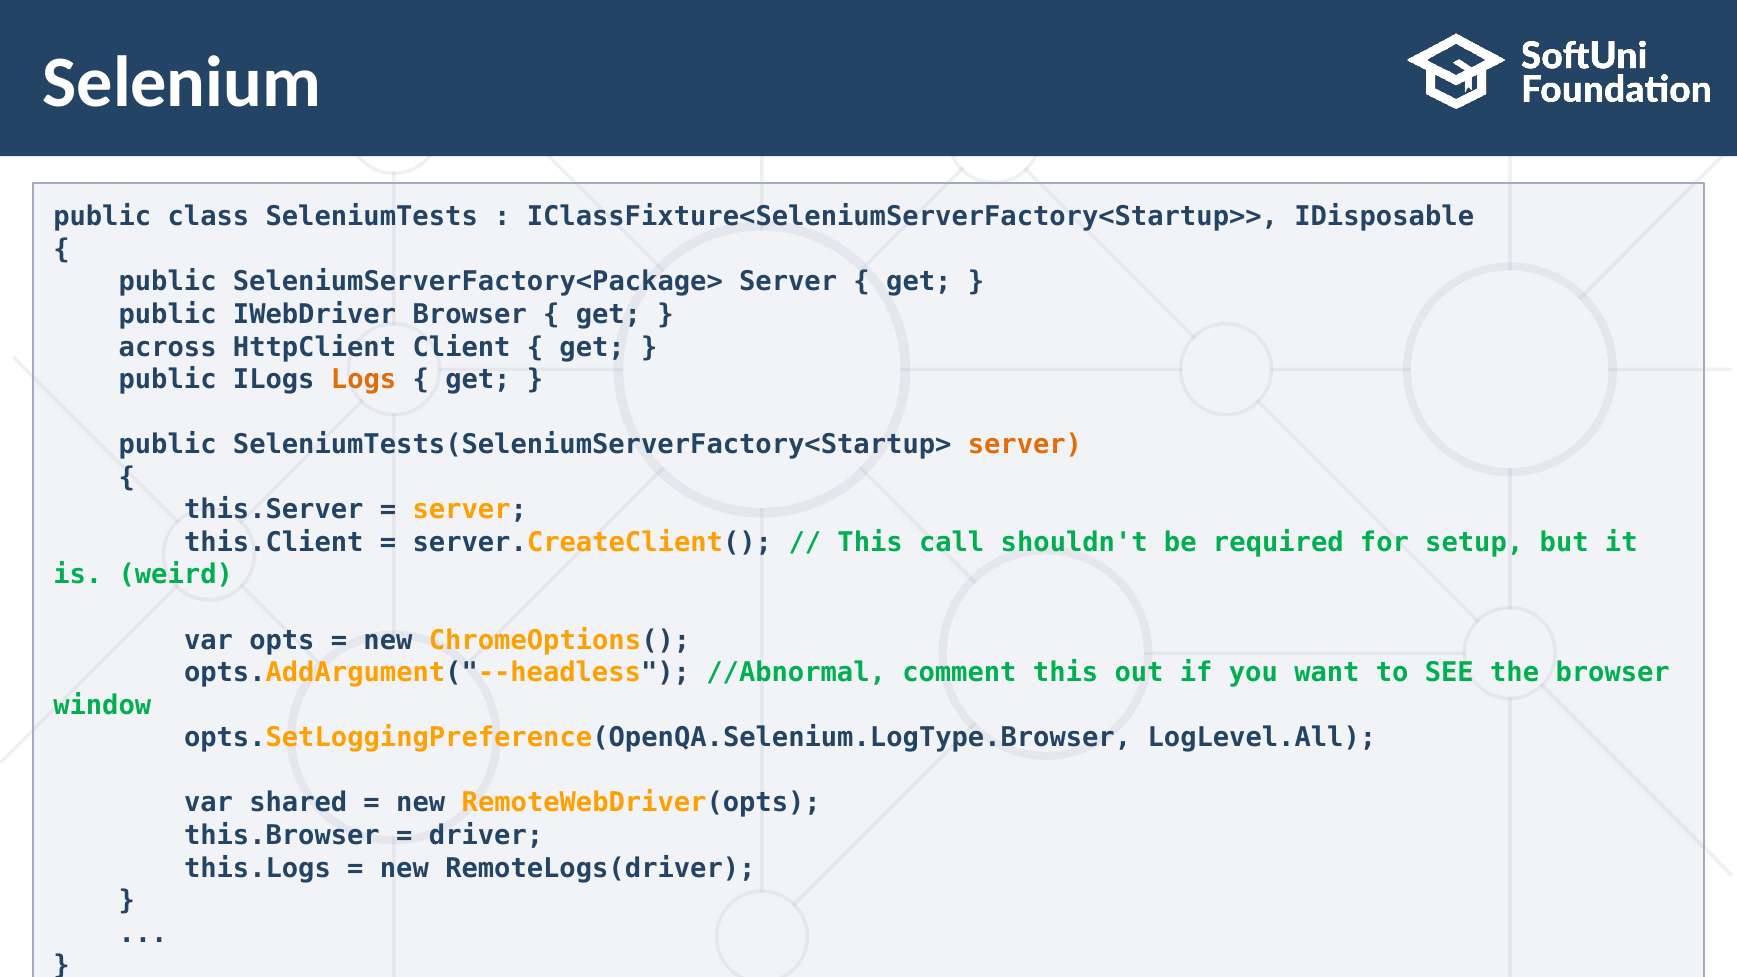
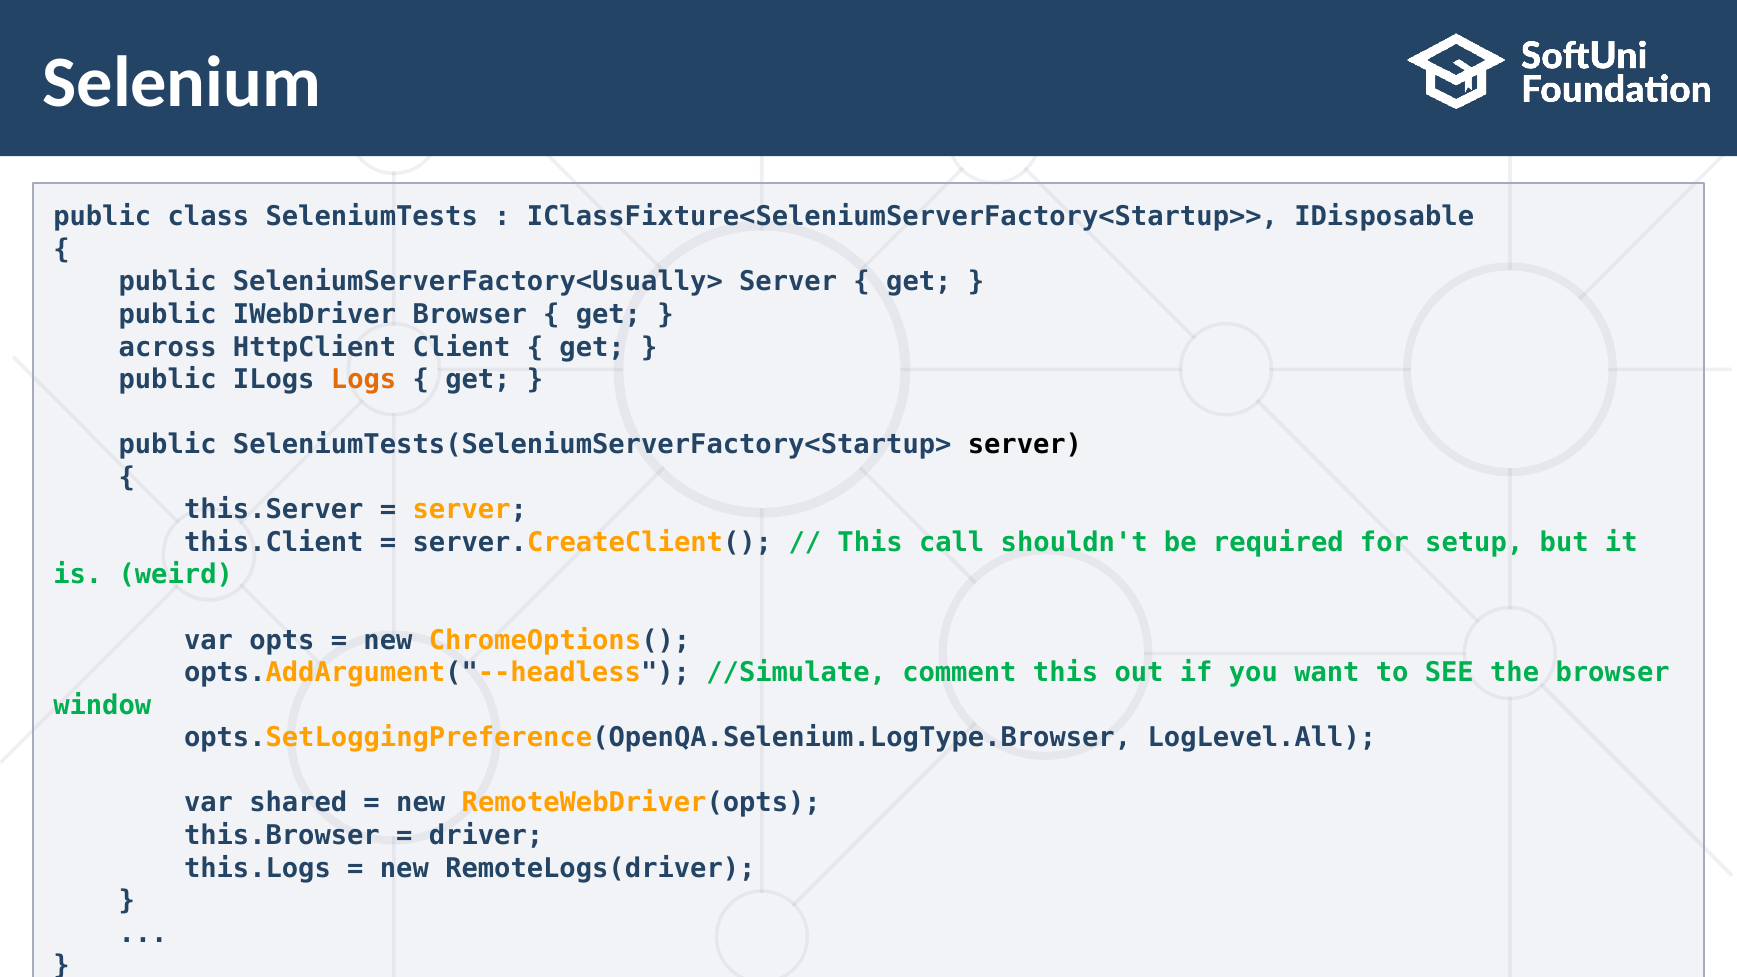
SeleniumServerFactory<Package>: SeleniumServerFactory<Package> -> SeleniumServerFactory<Usually>
server at (1025, 445) colour: orange -> black
//Abnormal: //Abnormal -> //Simulate
